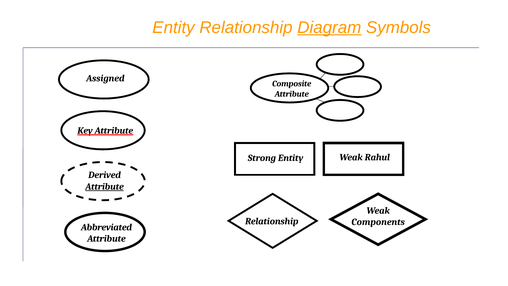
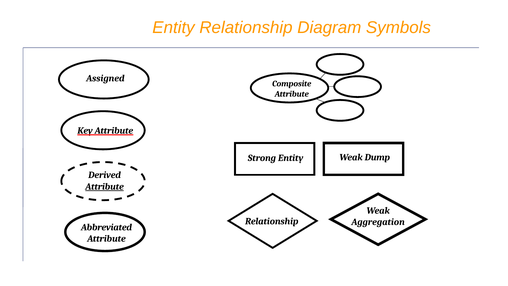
Diagram underline: present -> none
Rahul: Rahul -> Dump
Components: Components -> Aggregation
